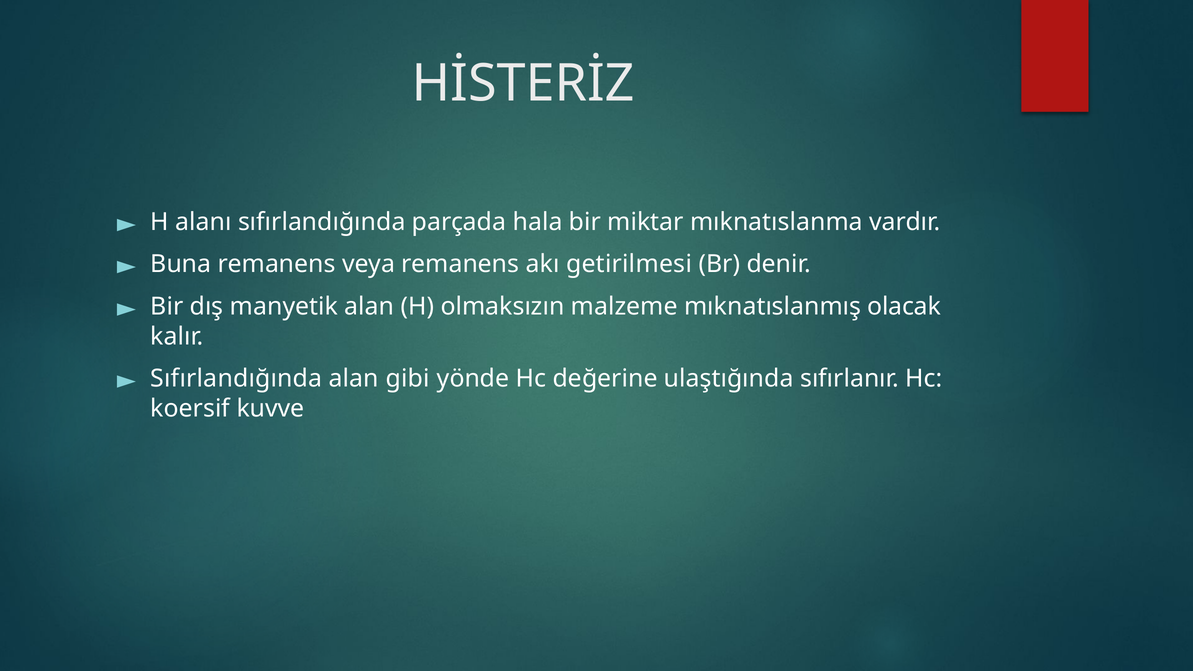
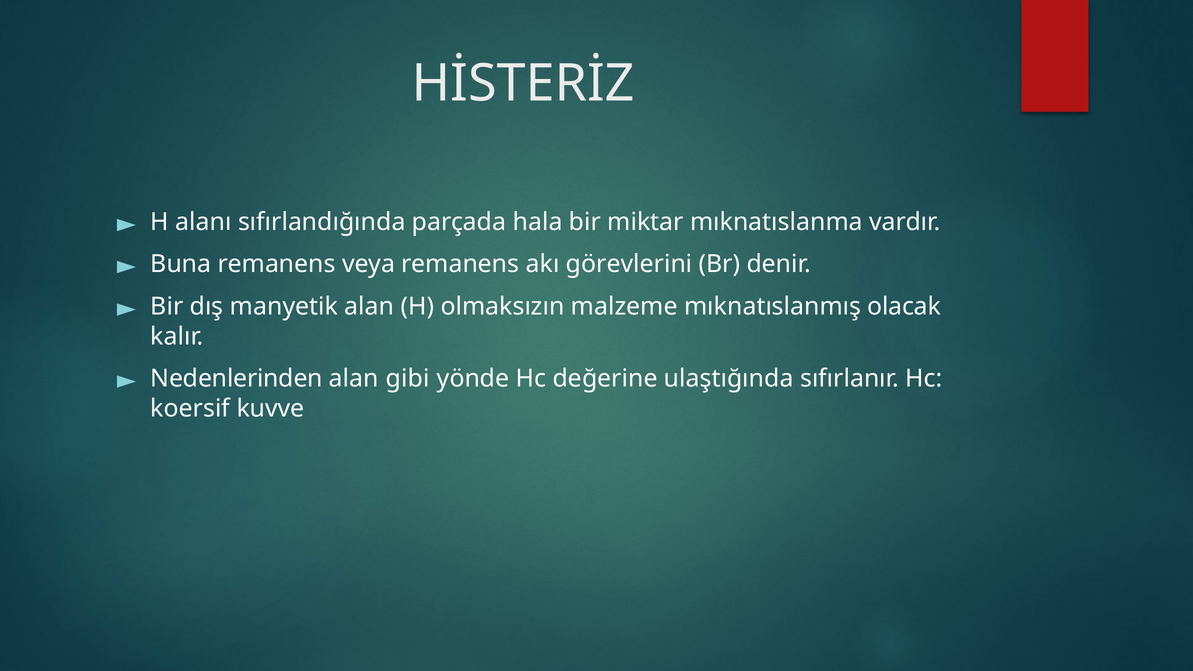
getirilmesi: getirilmesi -> görevlerini
Sıfırlandığında at (236, 379): Sıfırlandığında -> Nedenlerinden
